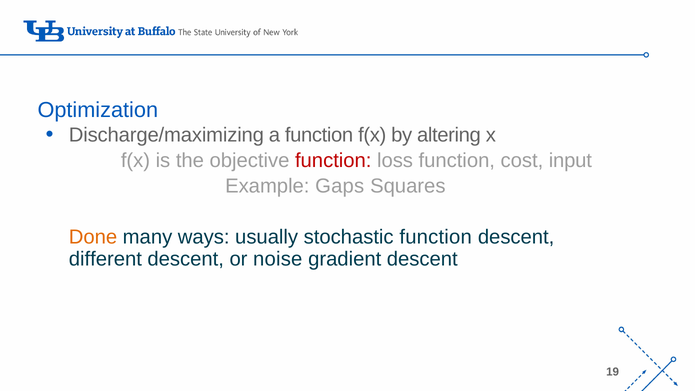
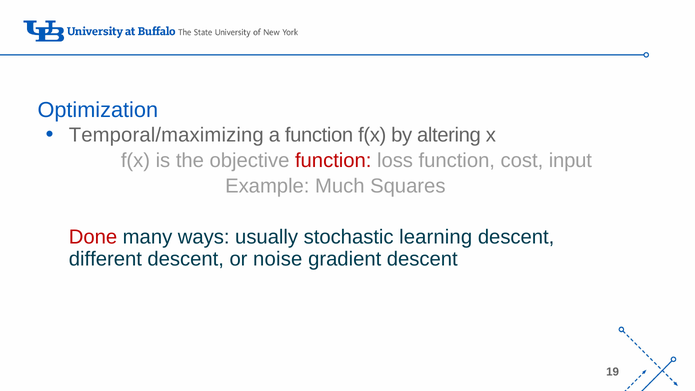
Discharge/maximizing: Discharge/maximizing -> Temporal/maximizing
Gaps: Gaps -> Much
Done colour: orange -> red
stochastic function: function -> learning
